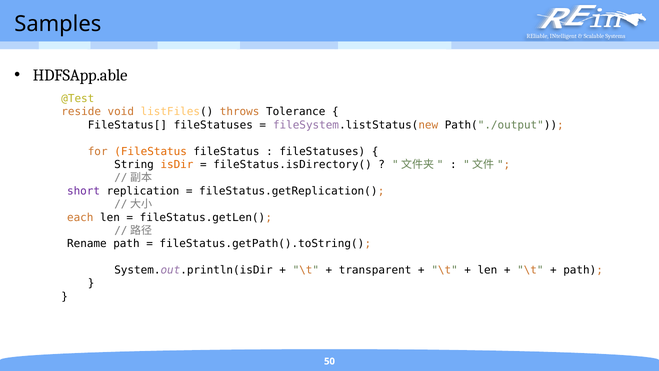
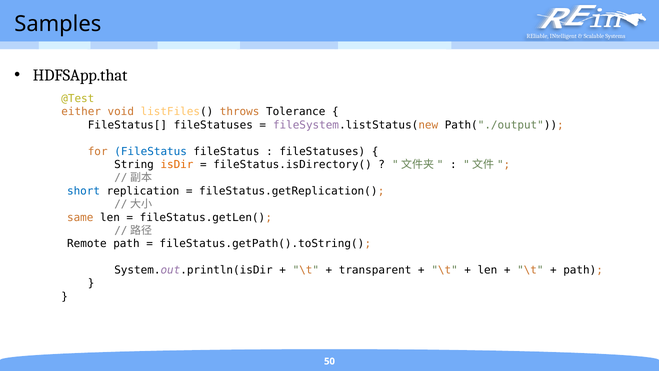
HDFSApp.able: HDFSApp.able -> HDFSApp.that
reside: reside -> either
FileStatus at (151, 151) colour: orange -> blue
short colour: purple -> blue
each: each -> same
Rename: Rename -> Remote
